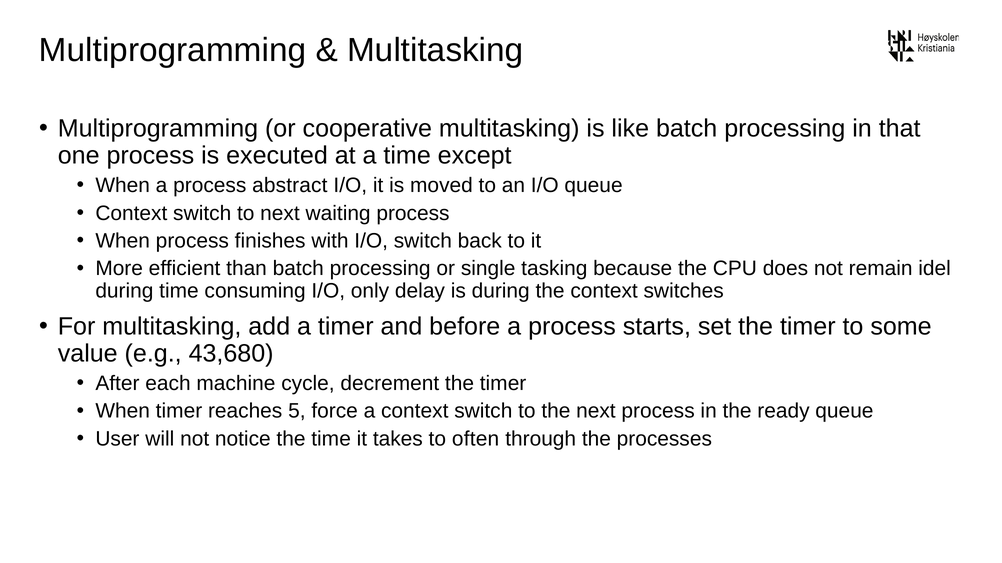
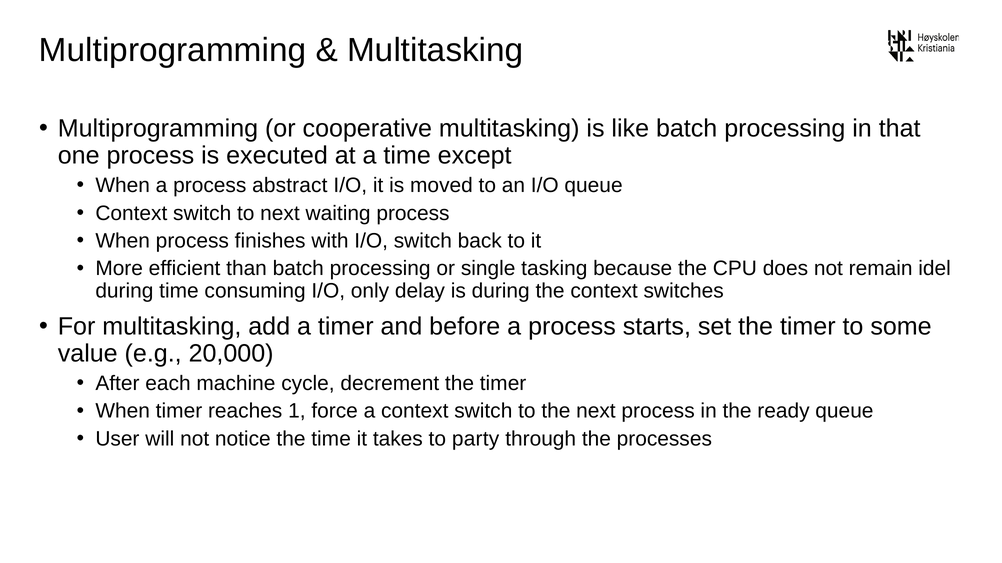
43,680: 43,680 -> 20,000
5: 5 -> 1
often: often -> party
